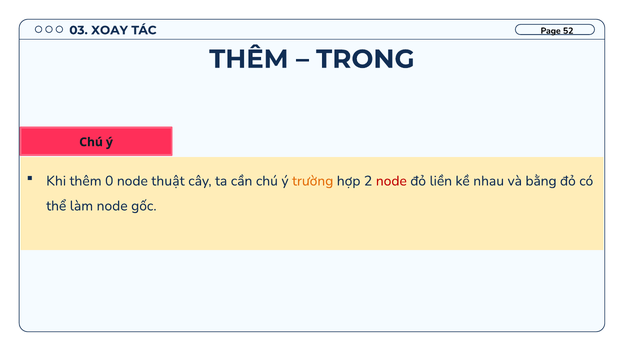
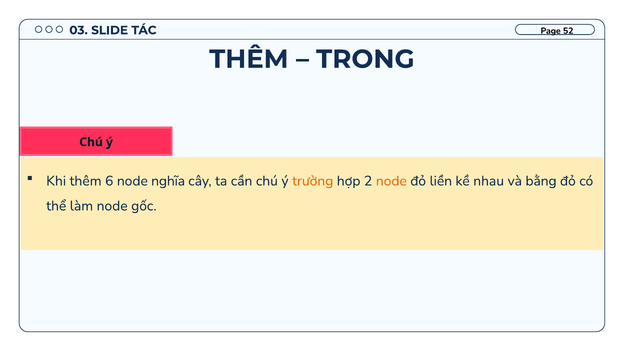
XOAY: XOAY -> SLIDE
0: 0 -> 6
thuật: thuật -> nghĩa
node at (391, 181) colour: red -> orange
